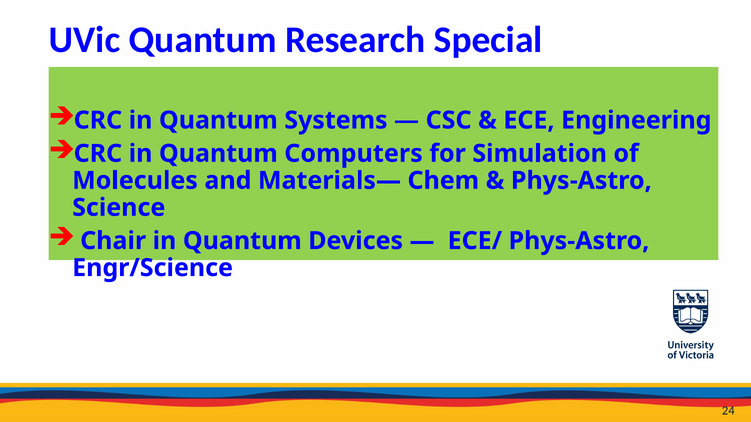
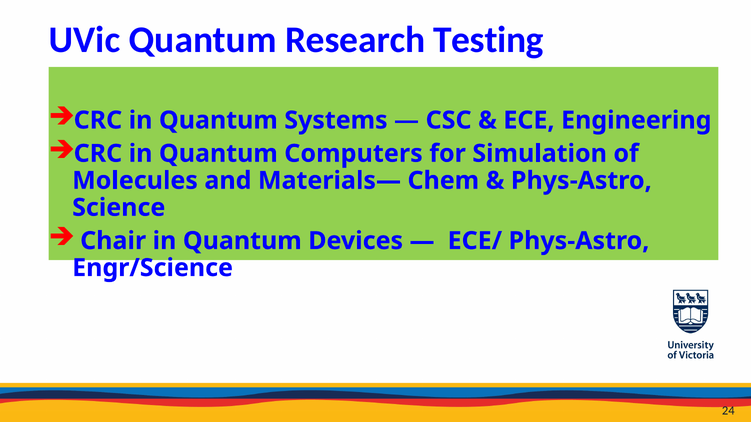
Special: Special -> Testing
